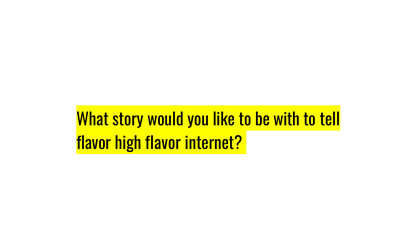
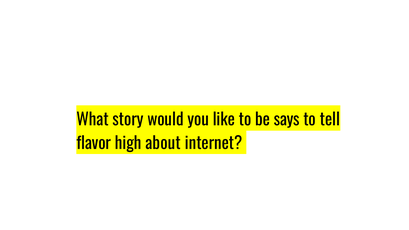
with: with -> says
high flavor: flavor -> about
